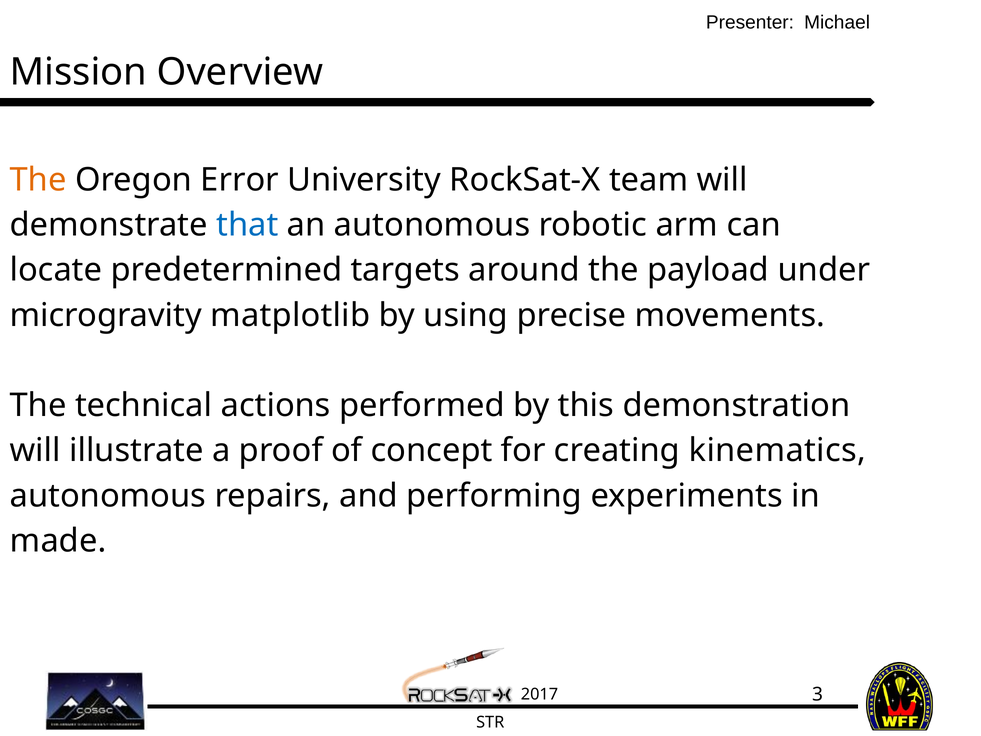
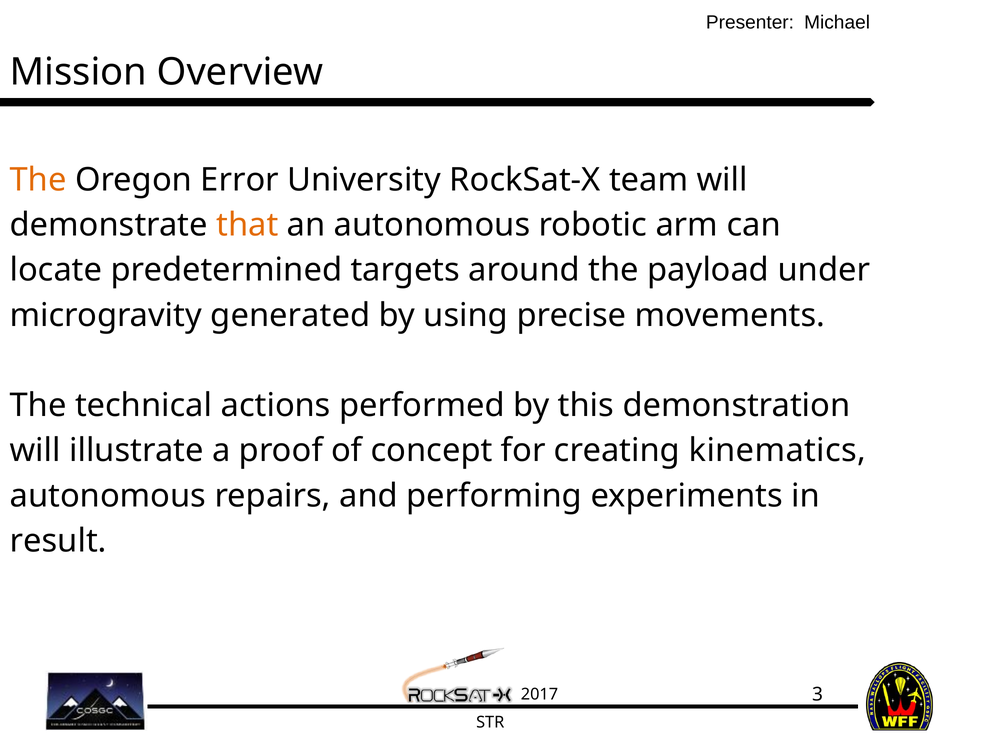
that colour: blue -> orange
matplotlib: matplotlib -> generated
made: made -> result
